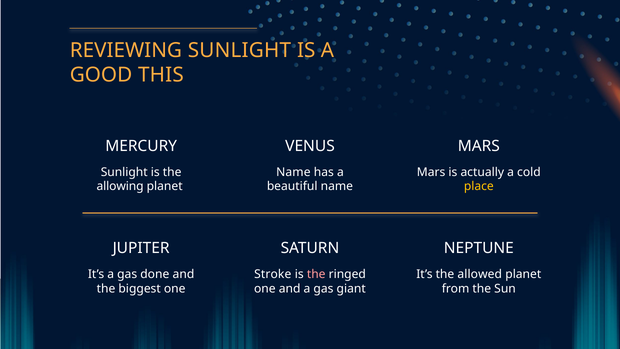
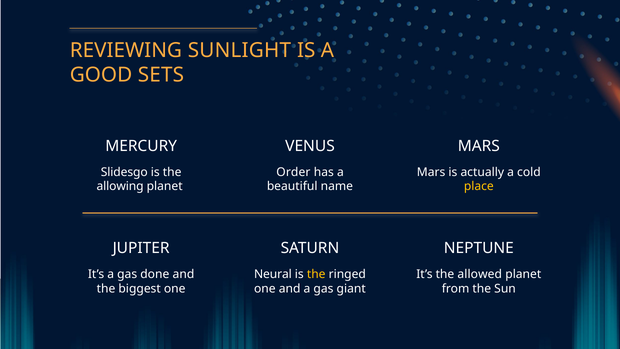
THIS: THIS -> SETS
Sunlight at (124, 172): Sunlight -> Slidesgo
Name at (293, 172): Name -> Order
Stroke: Stroke -> Neural
the at (316, 274) colour: pink -> yellow
